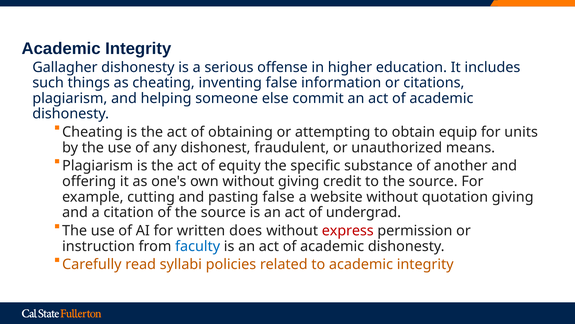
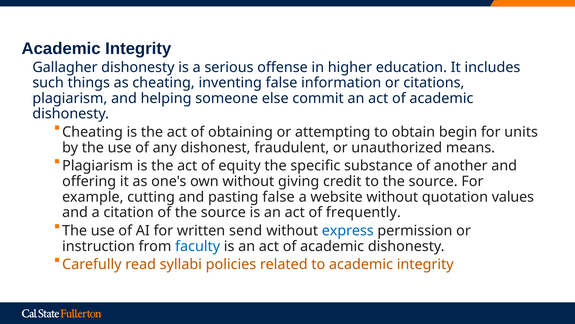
equip: equip -> begin
quotation giving: giving -> values
undergrad: undergrad -> frequently
does: does -> send
express colour: red -> blue
